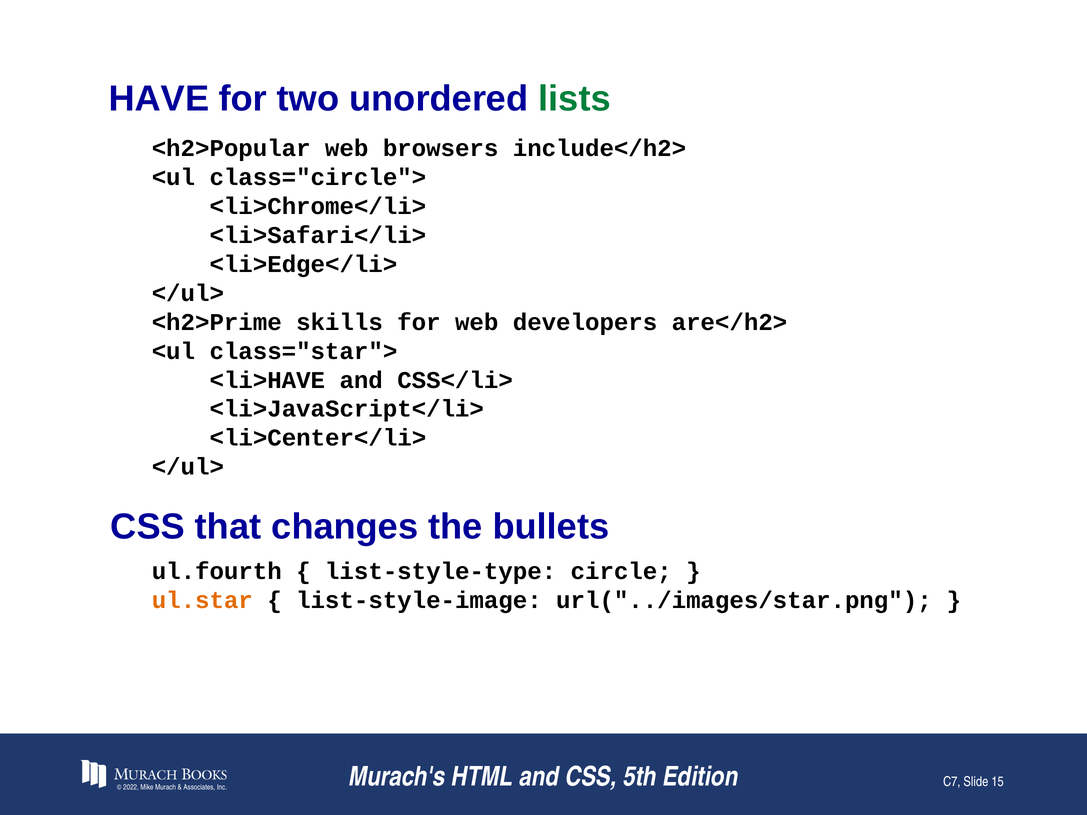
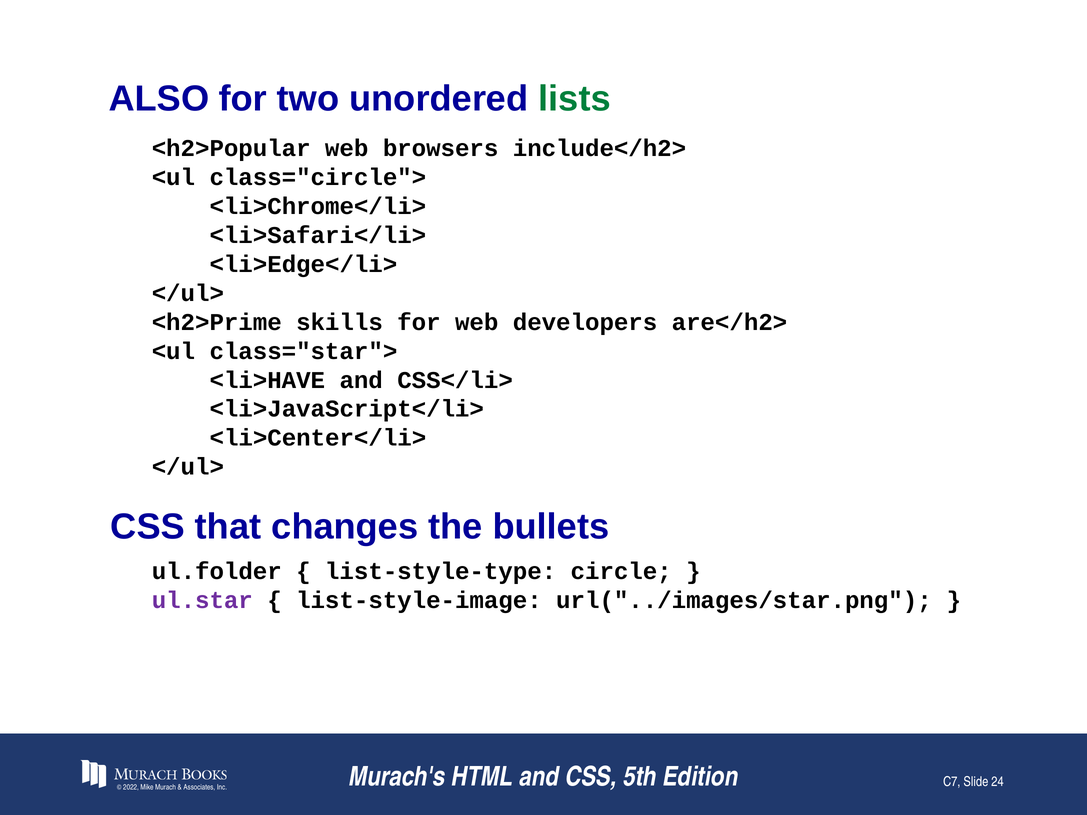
HAVE: HAVE -> ALSO
ul.fourth: ul.fourth -> ul.folder
ul.star colour: orange -> purple
15: 15 -> 24
